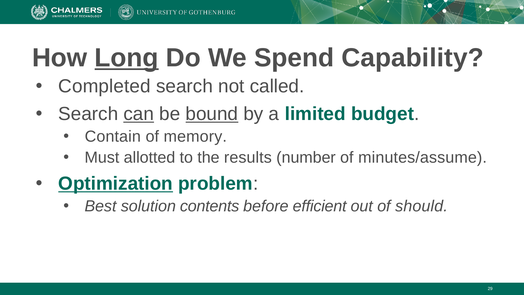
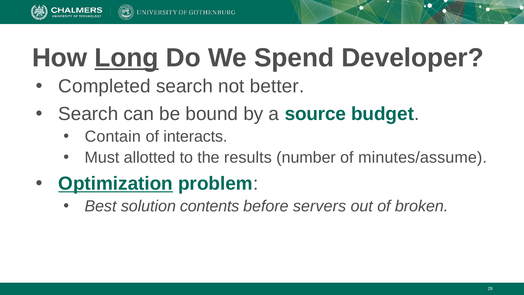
Capability: Capability -> Developer
called: called -> better
can underline: present -> none
bound underline: present -> none
limited: limited -> source
memory: memory -> interacts
efficient: efficient -> servers
should: should -> broken
